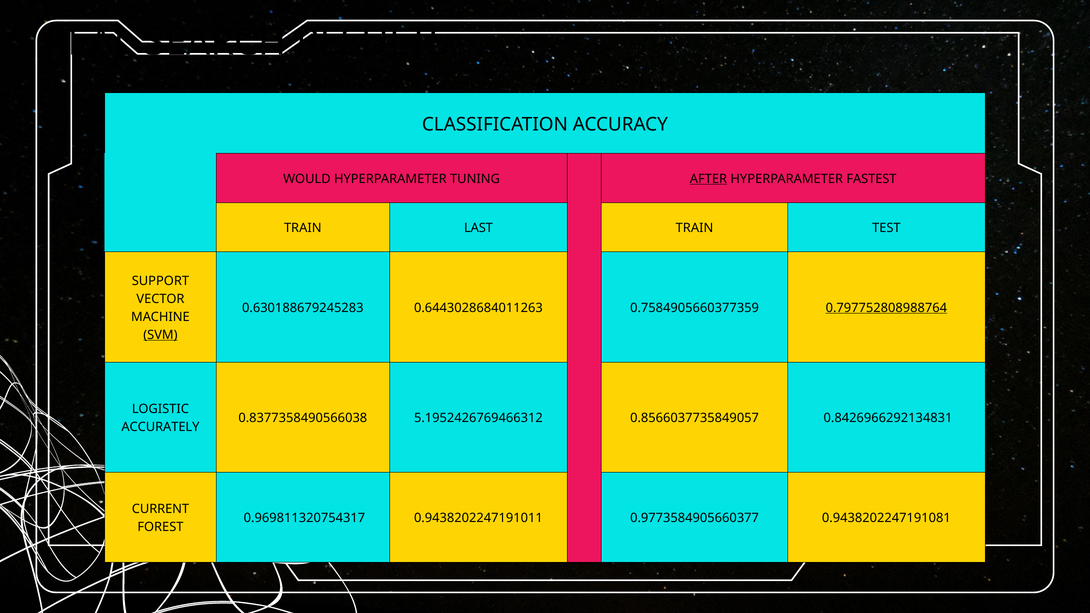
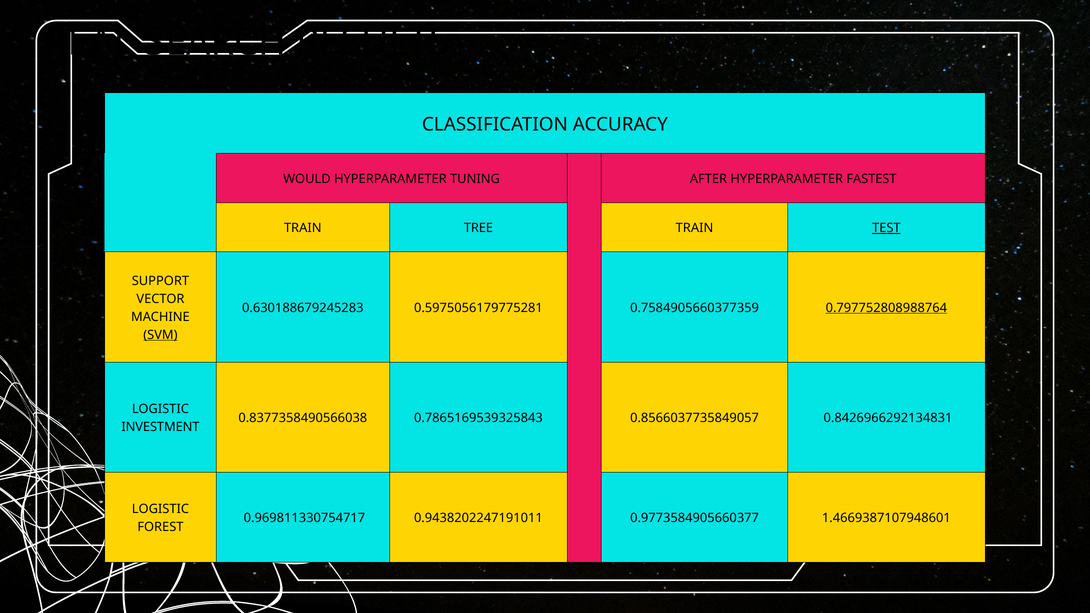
AFTER underline: present -> none
LAST: LAST -> TREE
TEST underline: none -> present
0.6443028684011263: 0.6443028684011263 -> 0.5975056179775281
5.1952426769466312: 5.1952426769466312 -> 0.7865169539325843
ACCURATELY: ACCURATELY -> INVESTMENT
CURRENT at (160, 509): CURRENT -> LOGISTIC
0.969811320754317: 0.969811320754317 -> 0.969811330754717
0.9438202247191081: 0.9438202247191081 -> 1.4669387107948601
